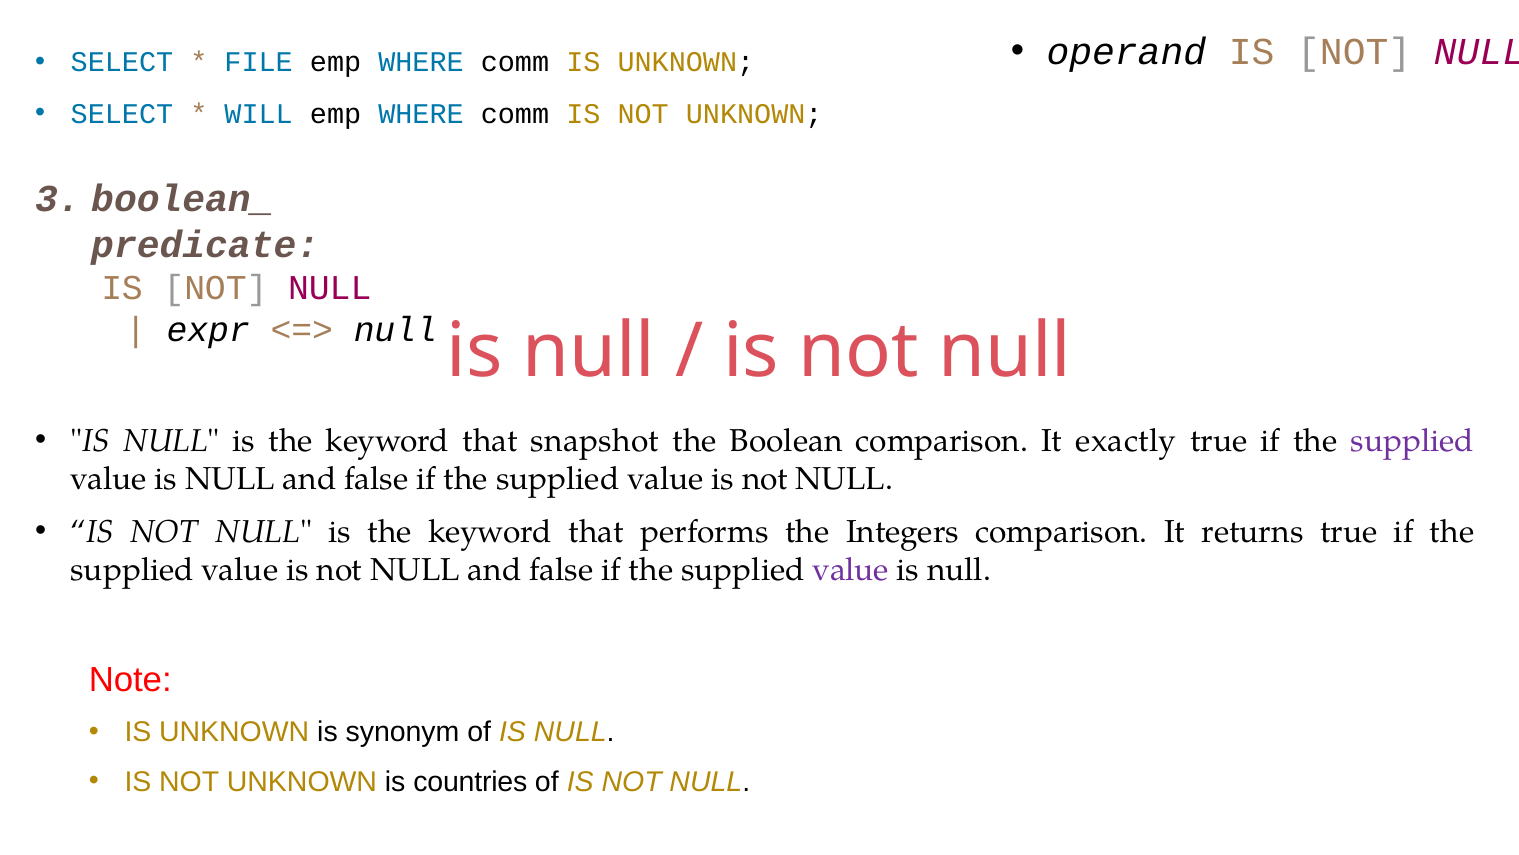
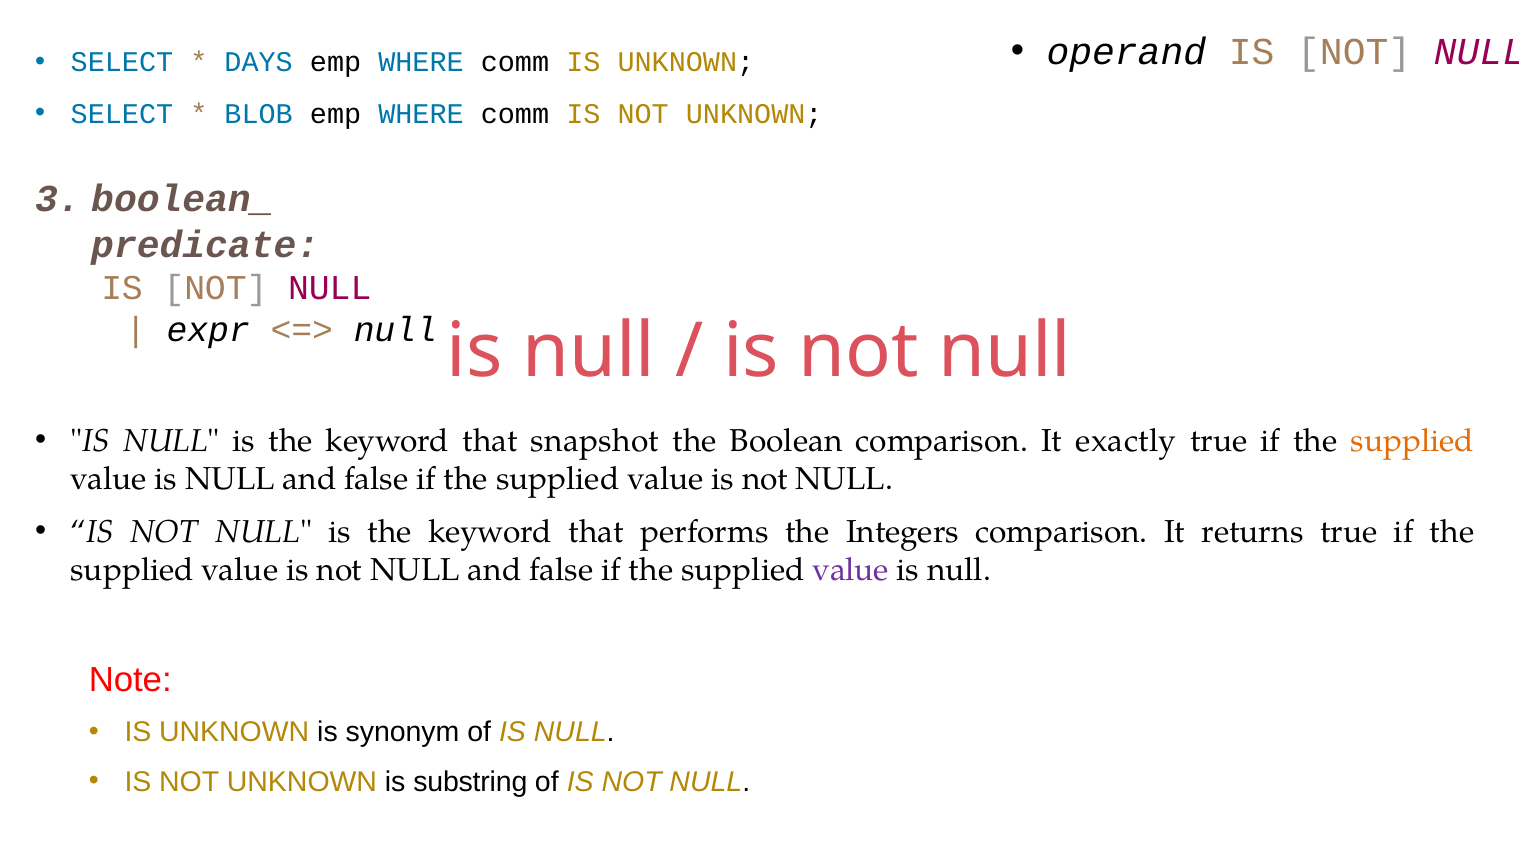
FILE: FILE -> DAYS
WILL: WILL -> BLOB
supplied at (1412, 440) colour: purple -> orange
countries: countries -> substring
